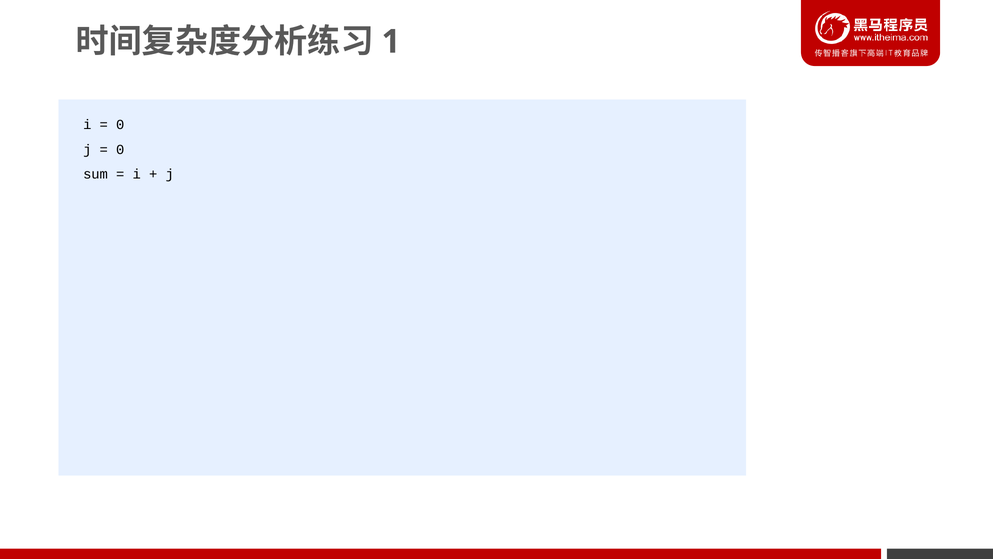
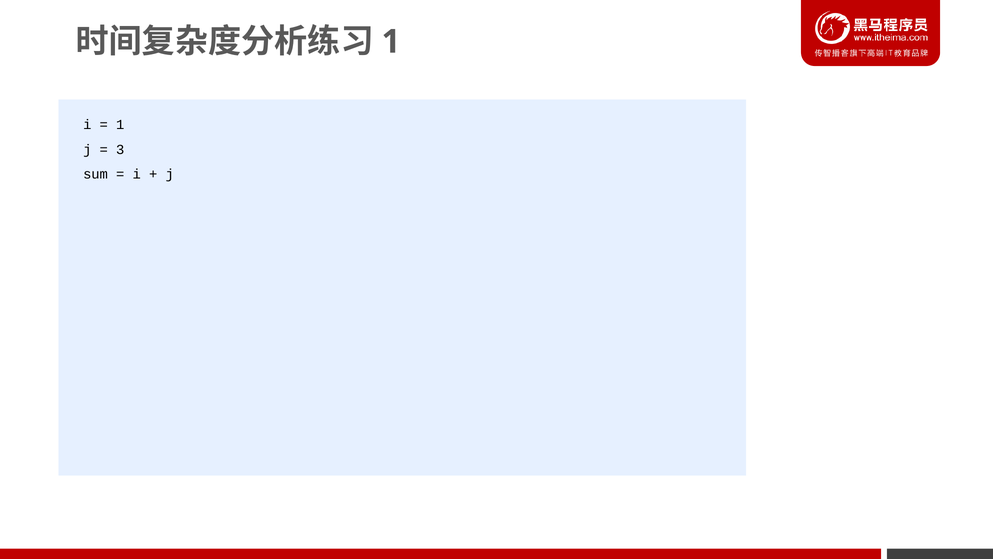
0 at (120, 125): 0 -> 1
0 at (120, 149): 0 -> 3
